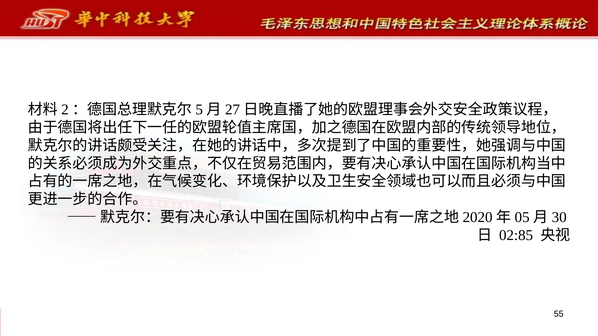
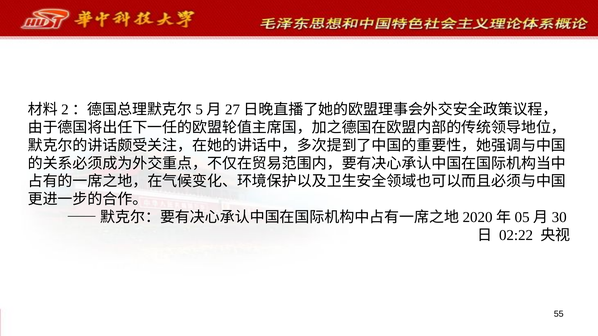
02:85: 02:85 -> 02:22
